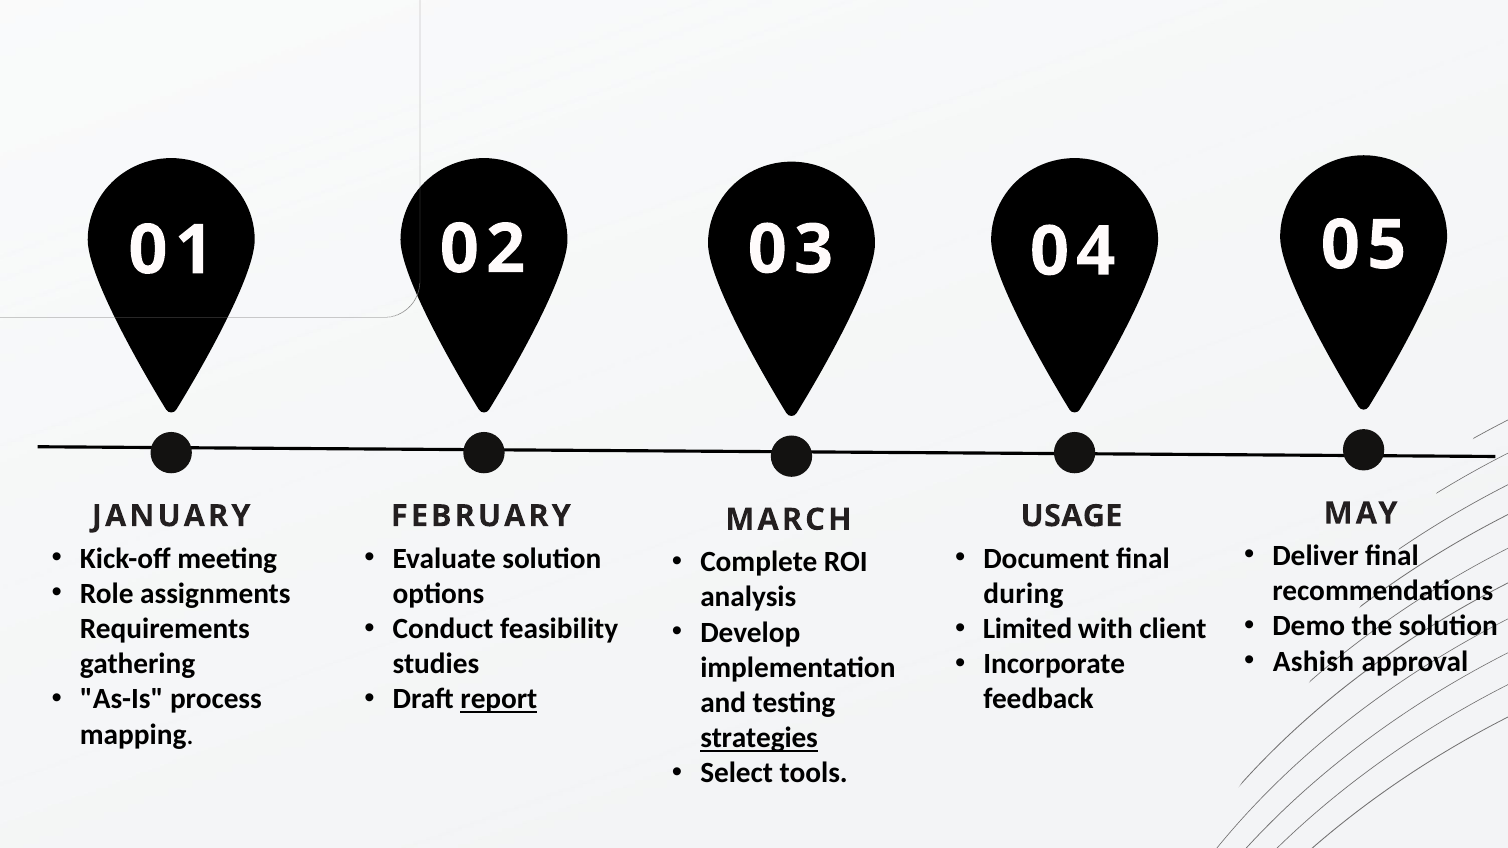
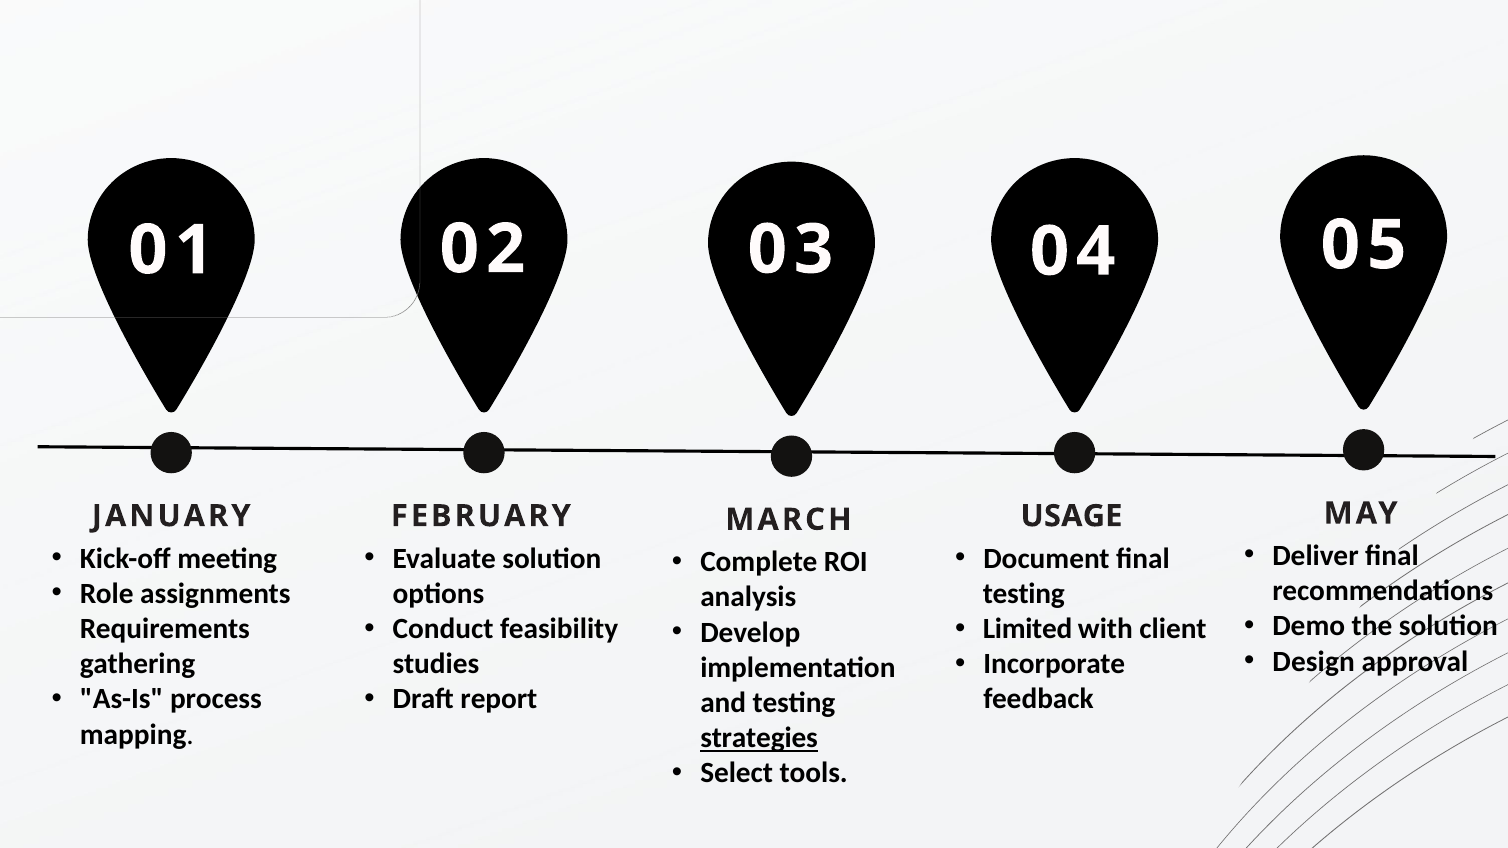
during at (1023, 594): during -> testing
Ashish: Ashish -> Design
report underline: present -> none
